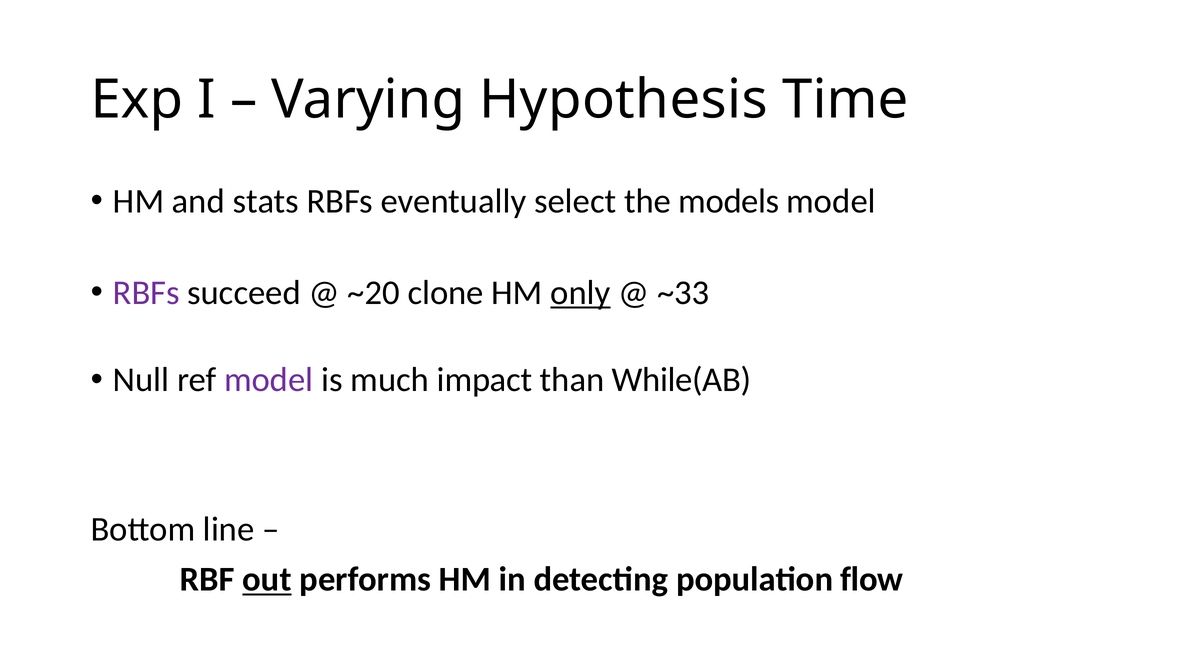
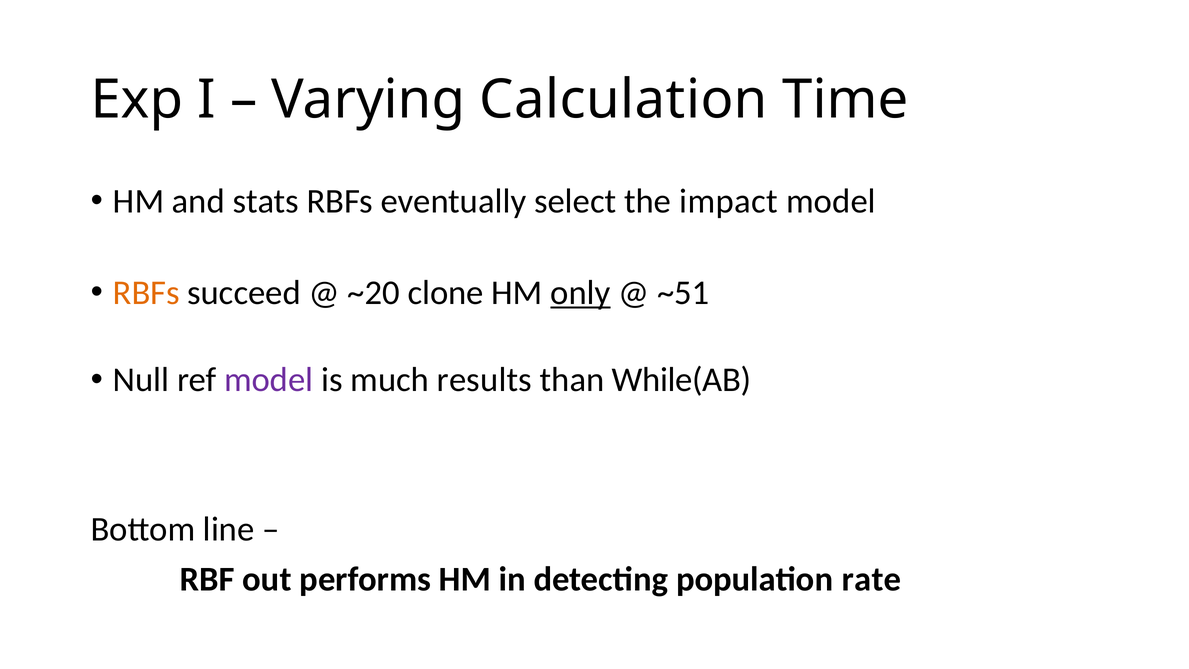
Hypothesis: Hypothesis -> Calculation
models: models -> impact
RBFs at (146, 293) colour: purple -> orange
~33: ~33 -> ~51
impact: impact -> results
out underline: present -> none
flow: flow -> rate
